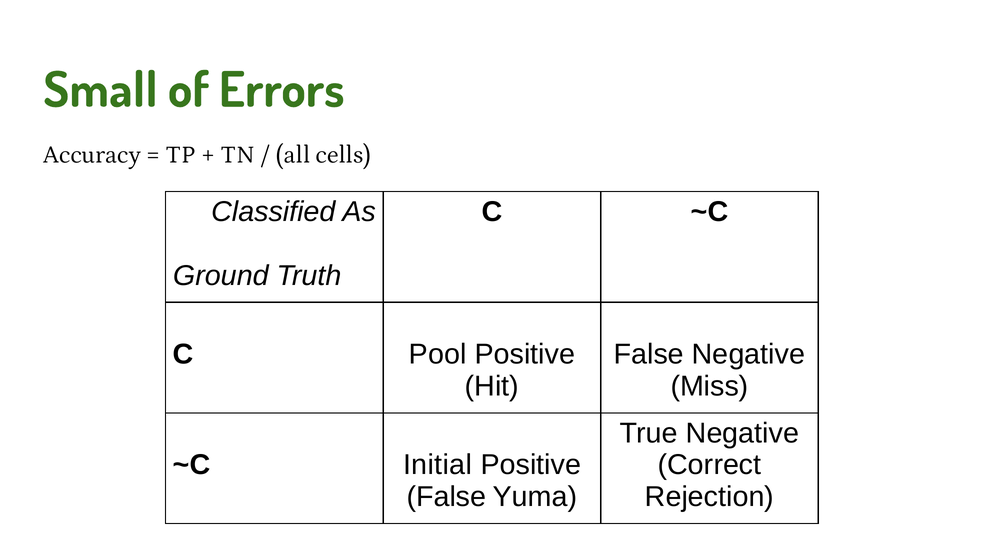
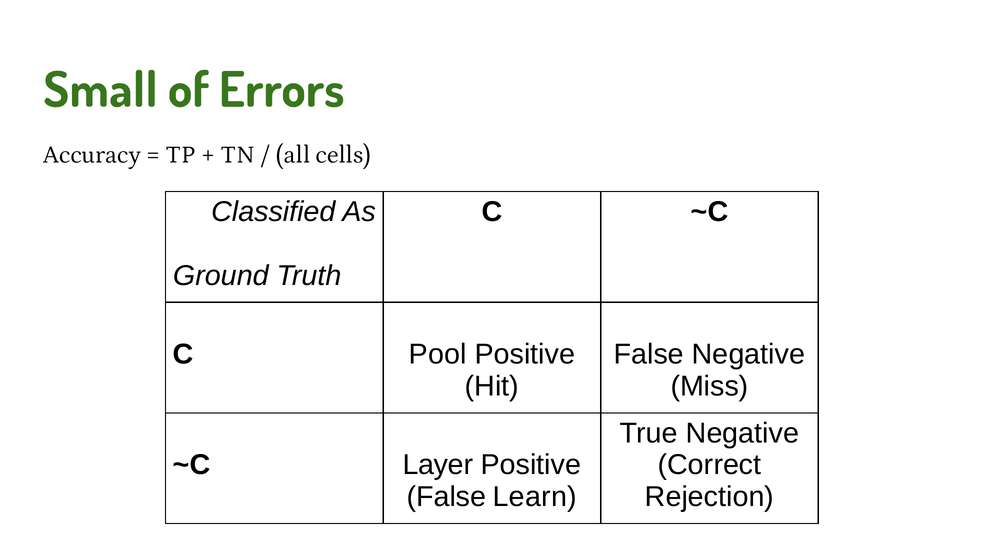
Initial: Initial -> Layer
Yuma: Yuma -> Learn
